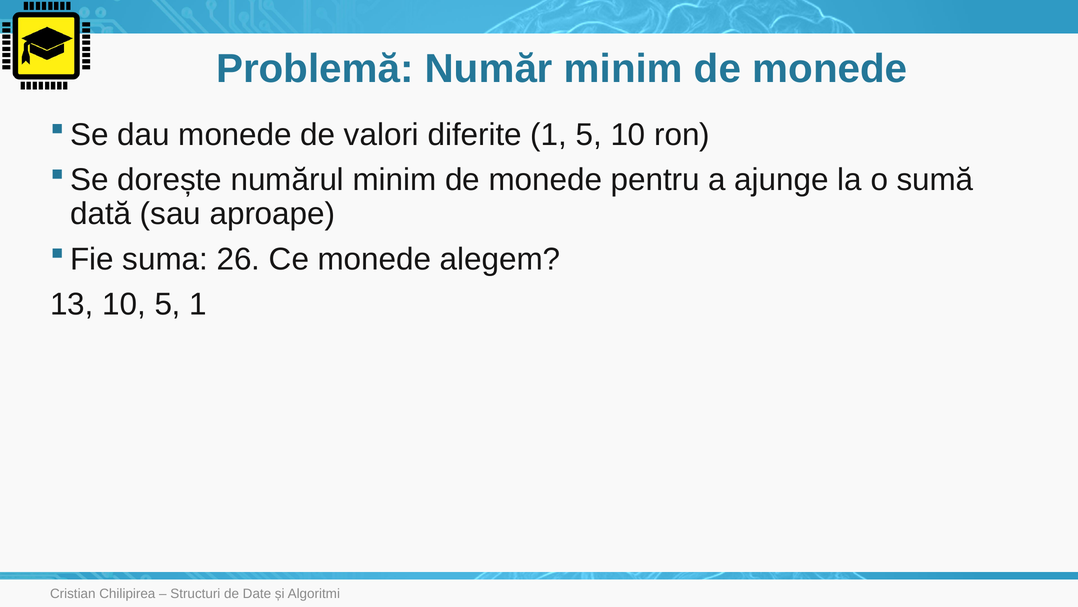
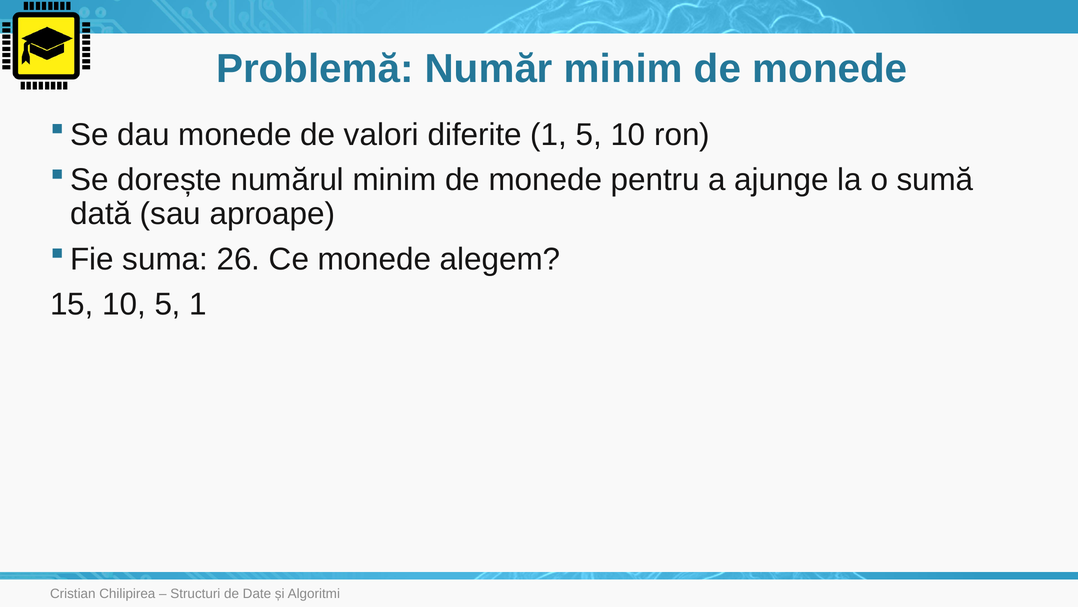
13: 13 -> 15
